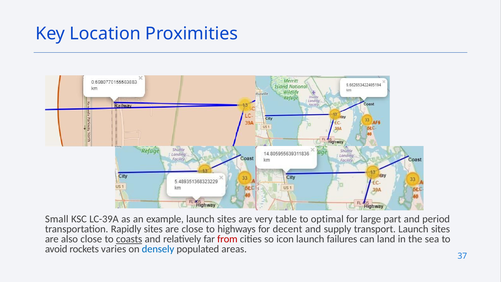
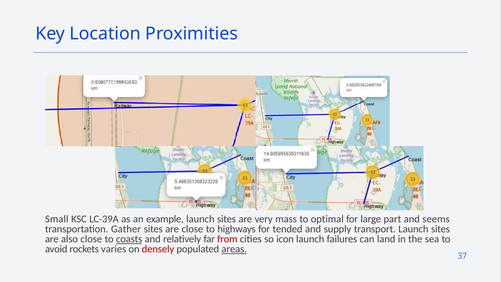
table: table -> mass
period: period -> seems
Rapidly: Rapidly -> Gather
decent: decent -> tended
densely colour: blue -> red
areas underline: none -> present
